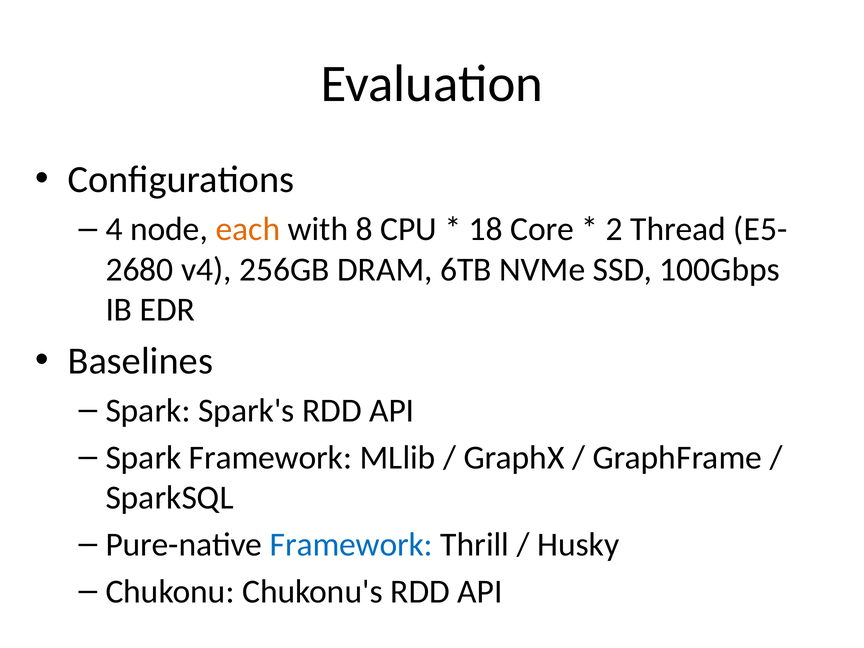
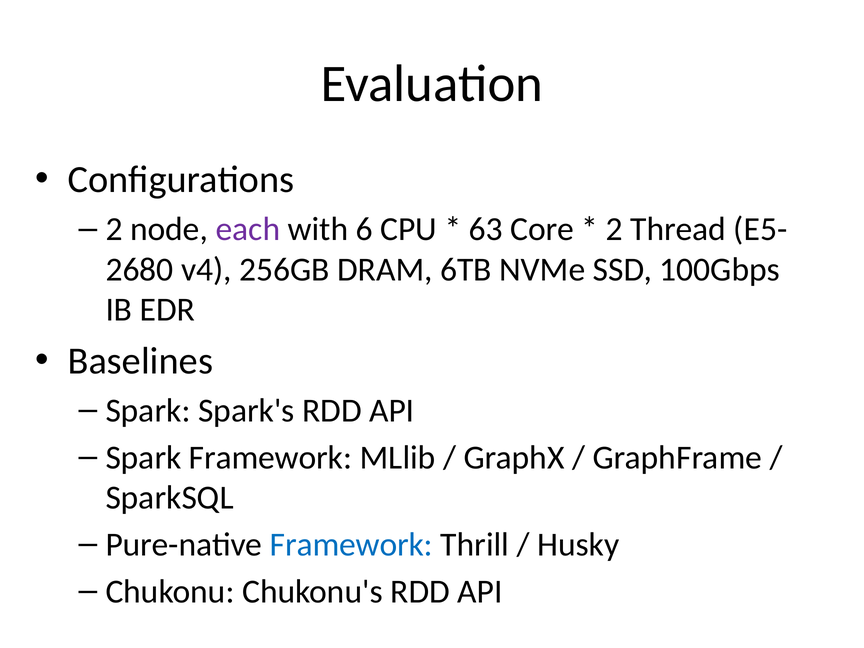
4 at (114, 229): 4 -> 2
each colour: orange -> purple
8: 8 -> 6
18: 18 -> 63
